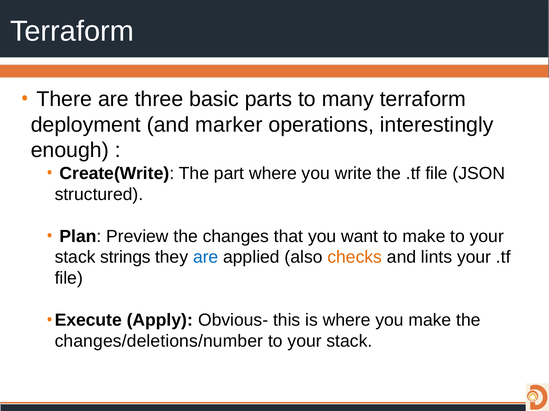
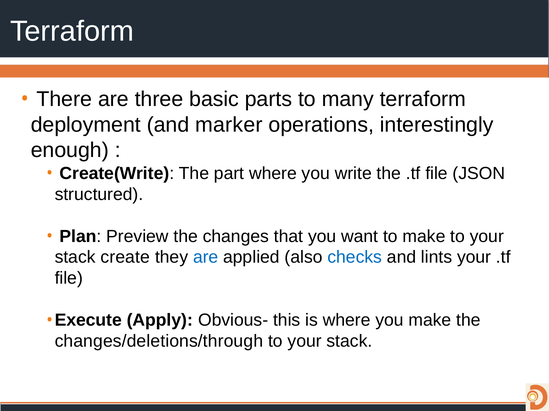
strings: strings -> create
checks colour: orange -> blue
changes/deletions/number: changes/deletions/number -> changes/deletions/through
